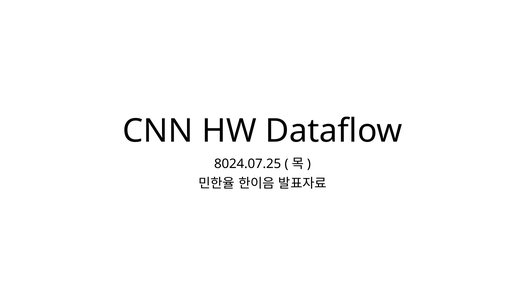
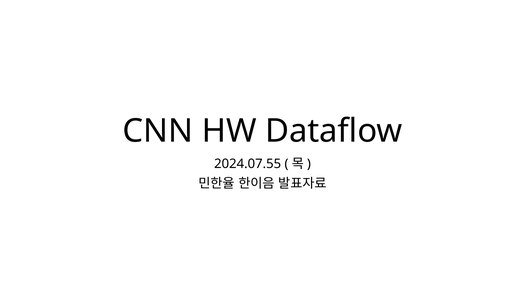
8024.07.25: 8024.07.25 -> 2024.07.55
